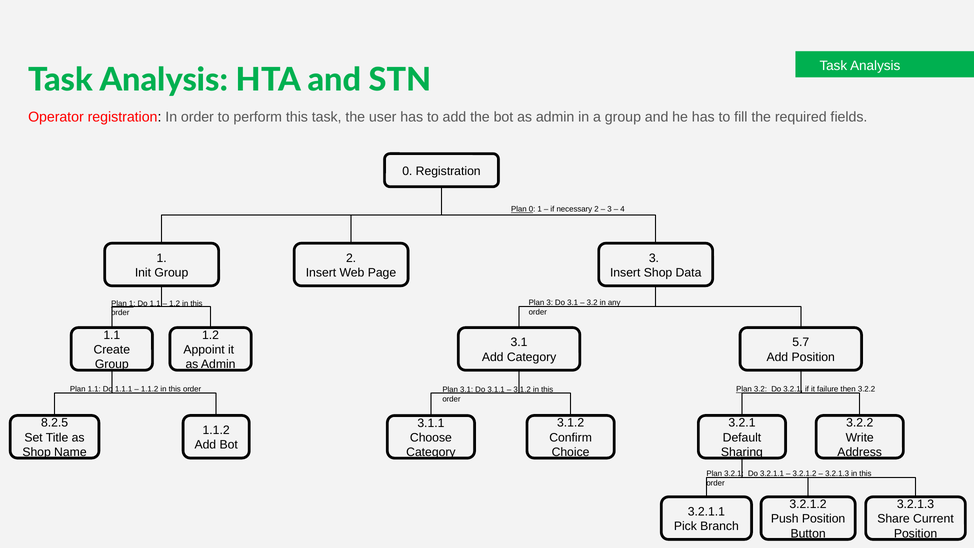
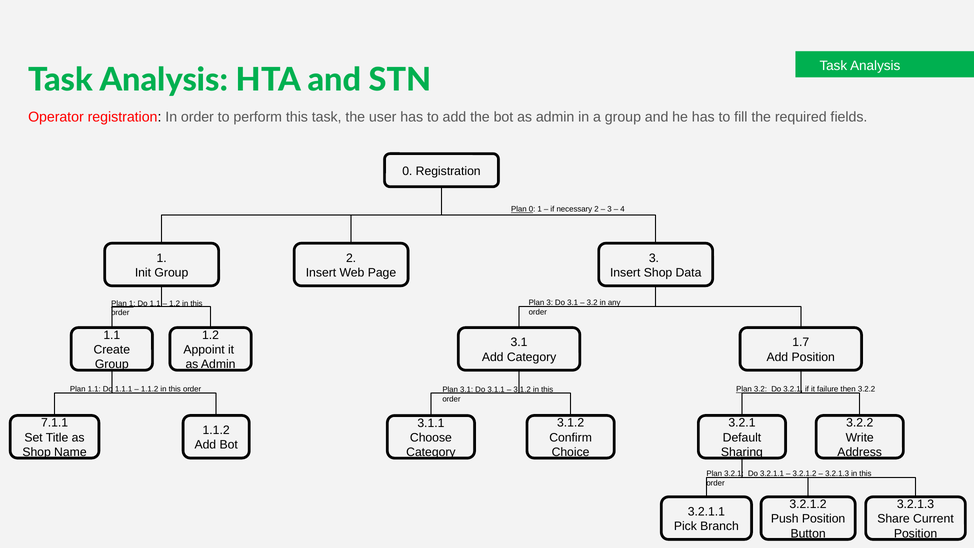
5.7: 5.7 -> 1.7
8.2.5: 8.2.5 -> 7.1.1
